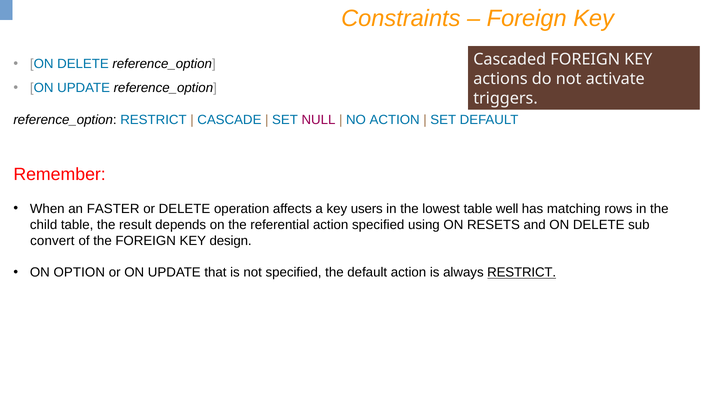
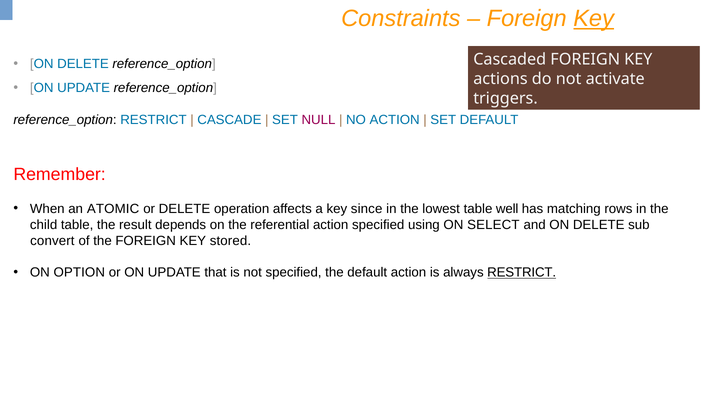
Key at (594, 18) underline: none -> present
FASTER: FASTER -> ATOMIC
users: users -> since
RESETS: RESETS -> SELECT
design: design -> stored
